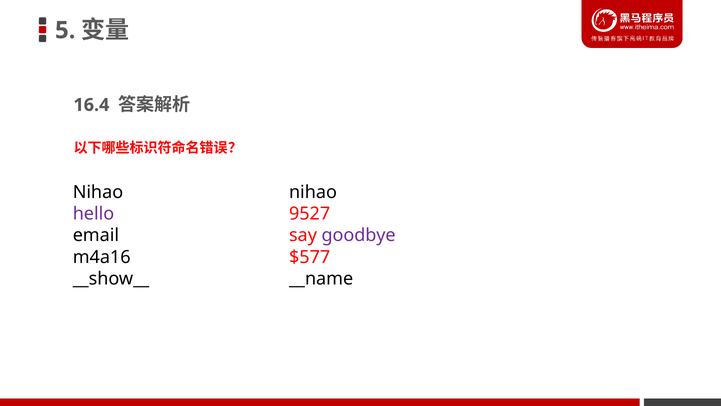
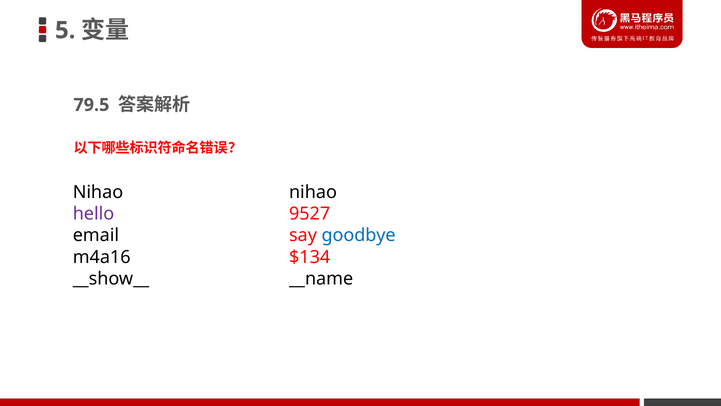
16.4: 16.4 -> 79.5
goodbye colour: purple -> blue
$577: $577 -> $134
